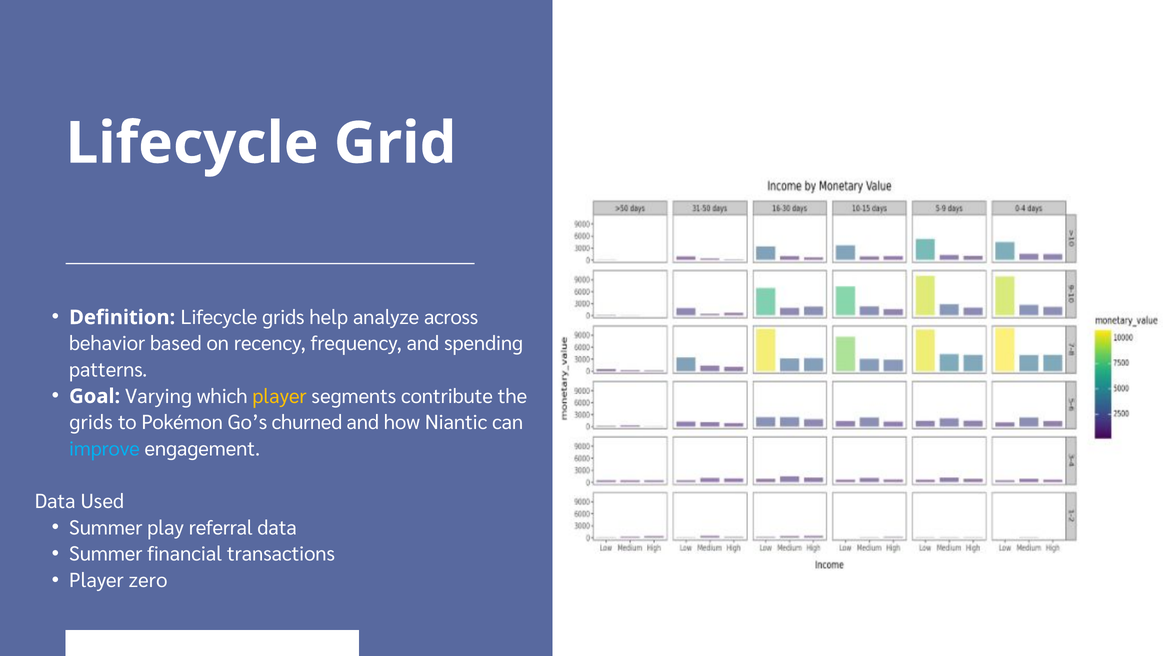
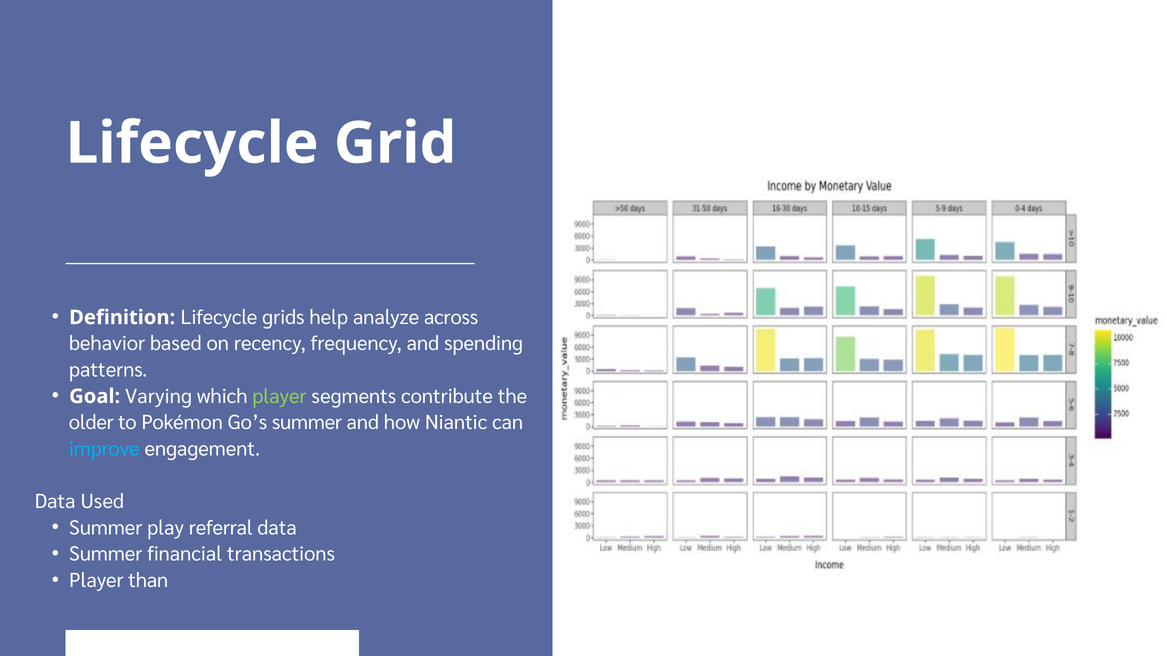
player at (280, 397) colour: yellow -> light green
grids at (91, 423): grids -> older
Go’s churned: churned -> summer
zero: zero -> than
